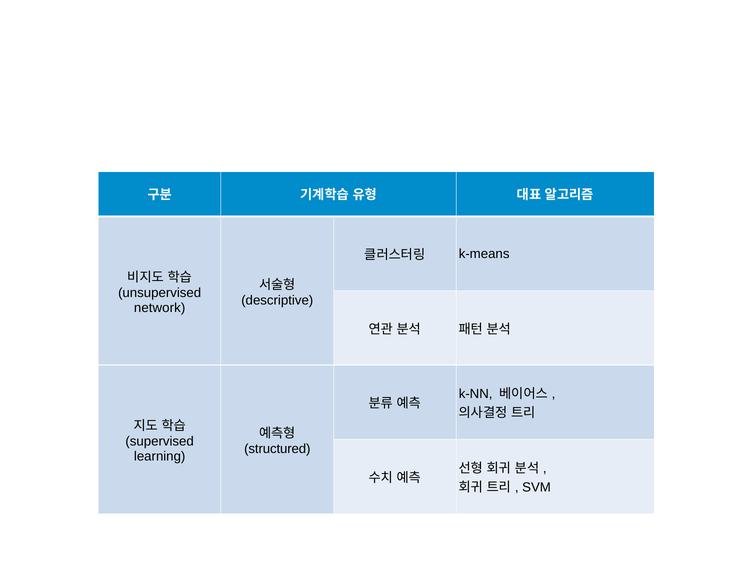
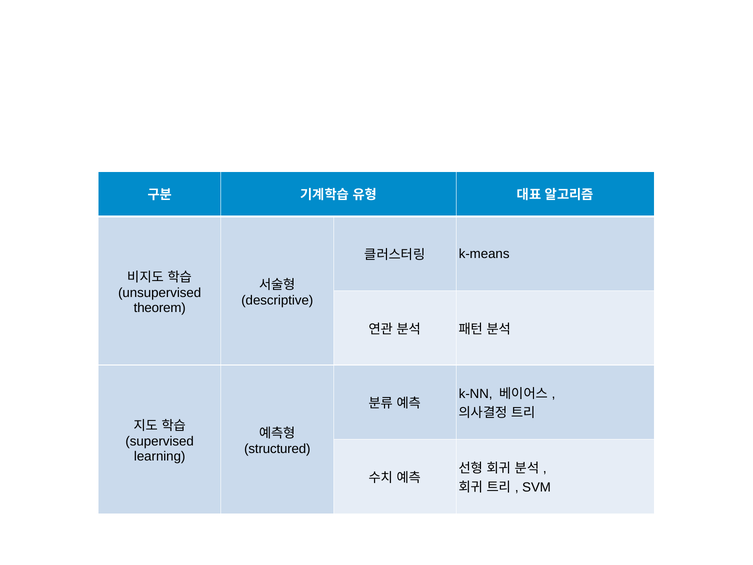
network: network -> theorem
